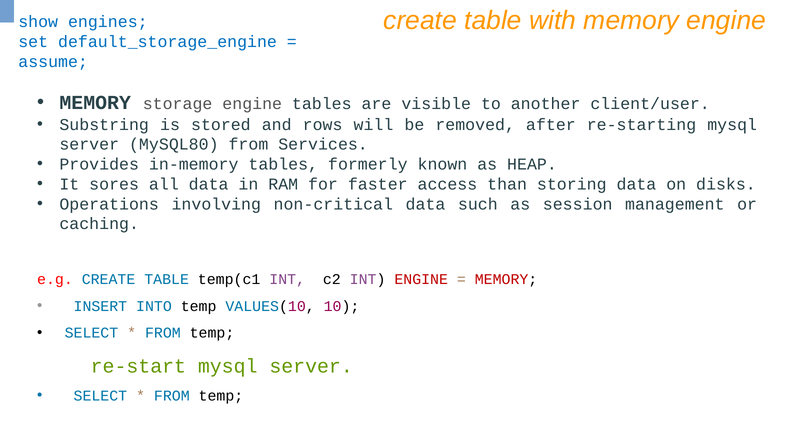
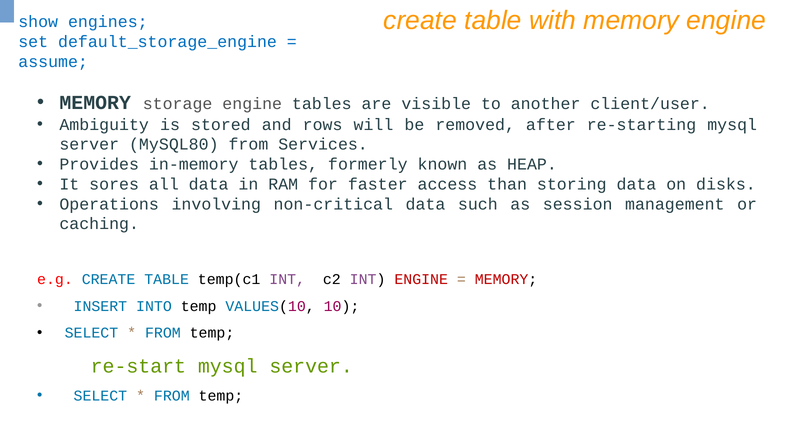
Substring: Substring -> Ambiguity
